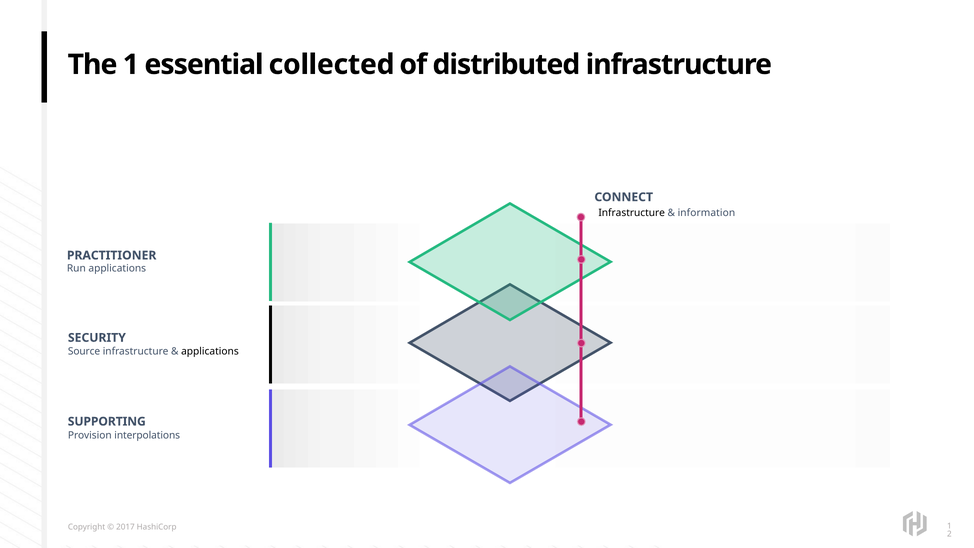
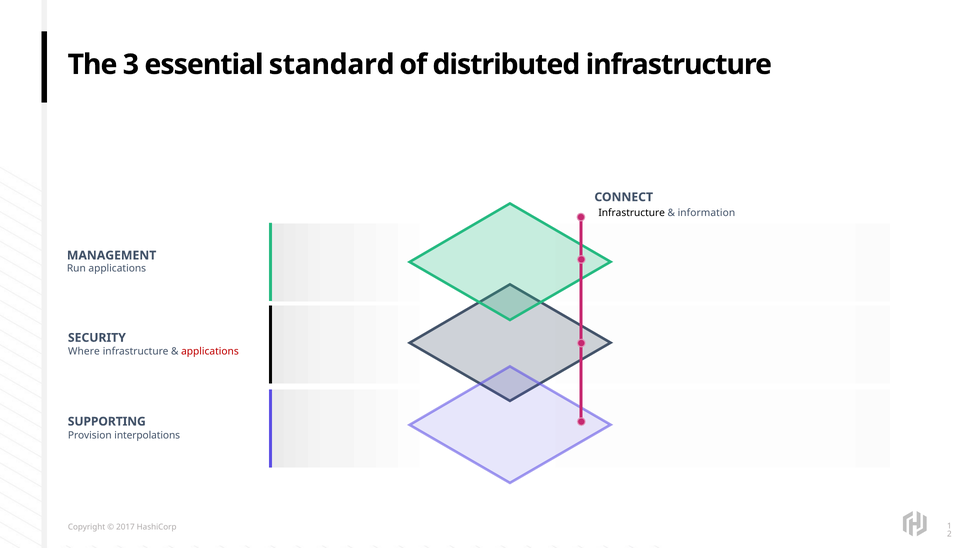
The 1: 1 -> 3
collected: collected -> standard
PRACTITIONER: PRACTITIONER -> MANAGEMENT
Source: Source -> Where
applications at (210, 352) colour: black -> red
